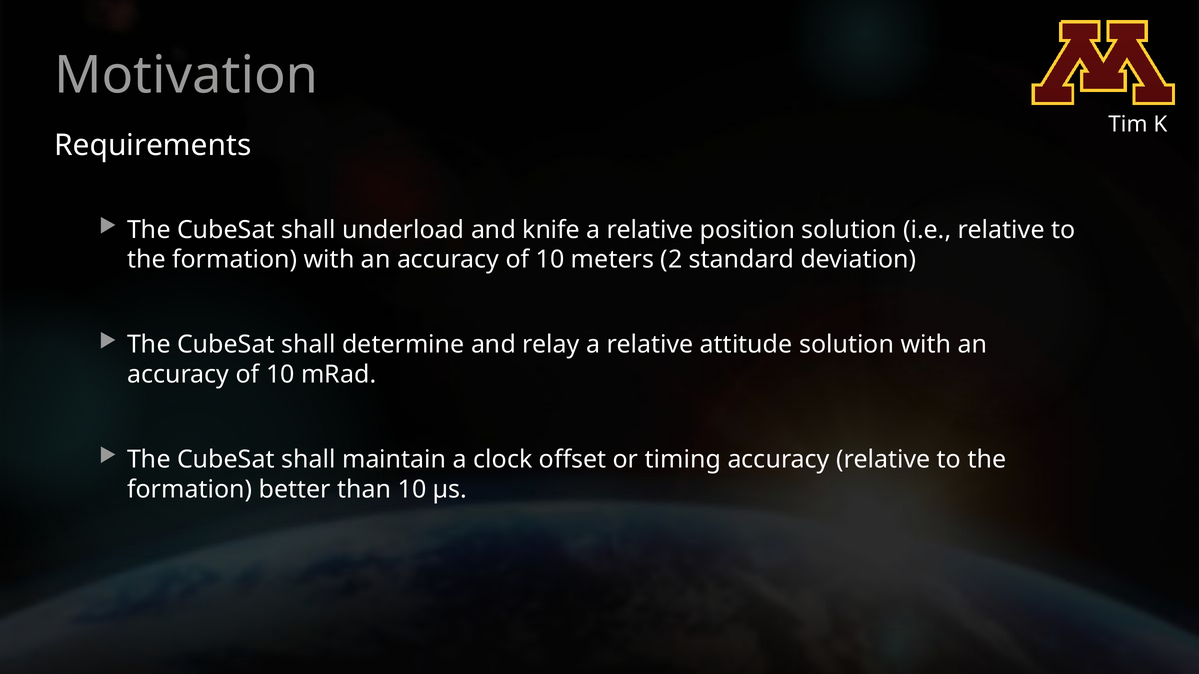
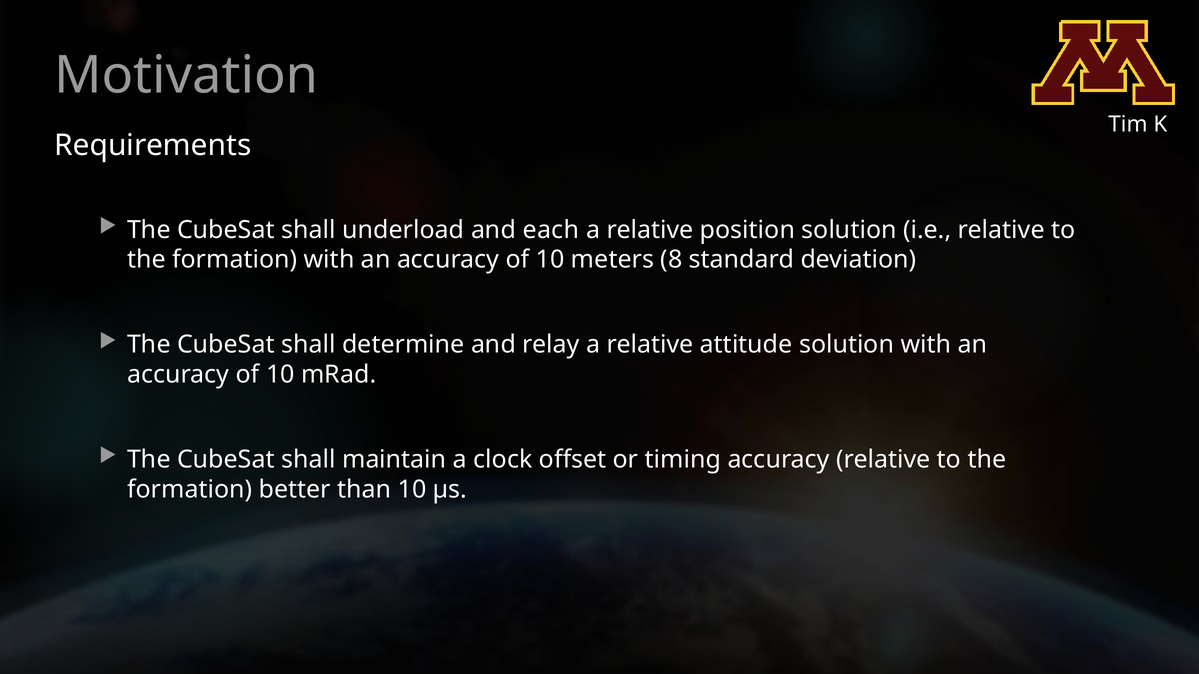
knife: knife -> each
2: 2 -> 8
